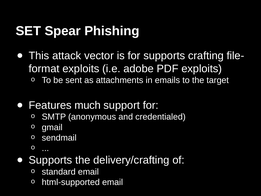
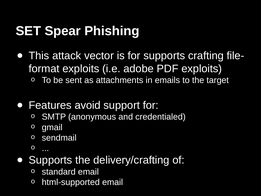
much: much -> avoid
